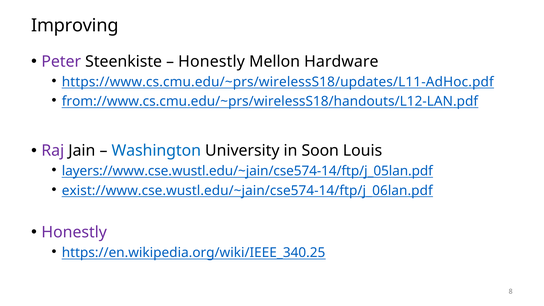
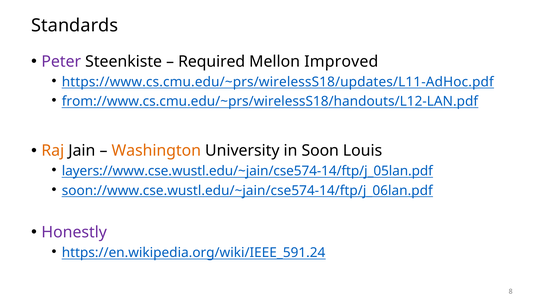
Improving: Improving -> Standards
Honestly at (212, 62): Honestly -> Required
Hardware: Hardware -> Improved
Raj colour: purple -> orange
Washington colour: blue -> orange
exist://www.cse.wustl.edu/~jain/cse574-14/ftp/j_06lan.pdf: exist://www.cse.wustl.edu/~jain/cse574-14/ftp/j_06lan.pdf -> soon://www.cse.wustl.edu/~jain/cse574-14/ftp/j_06lan.pdf
https://en.wikipedia.org/wiki/IEEE_340.25: https://en.wikipedia.org/wiki/IEEE_340.25 -> https://en.wikipedia.org/wiki/IEEE_591.24
